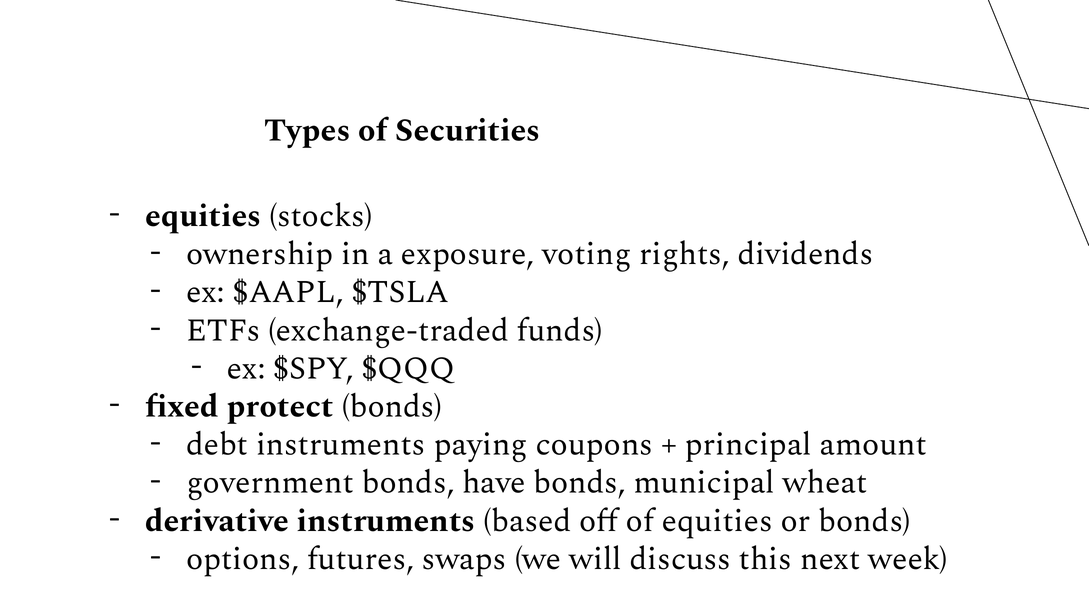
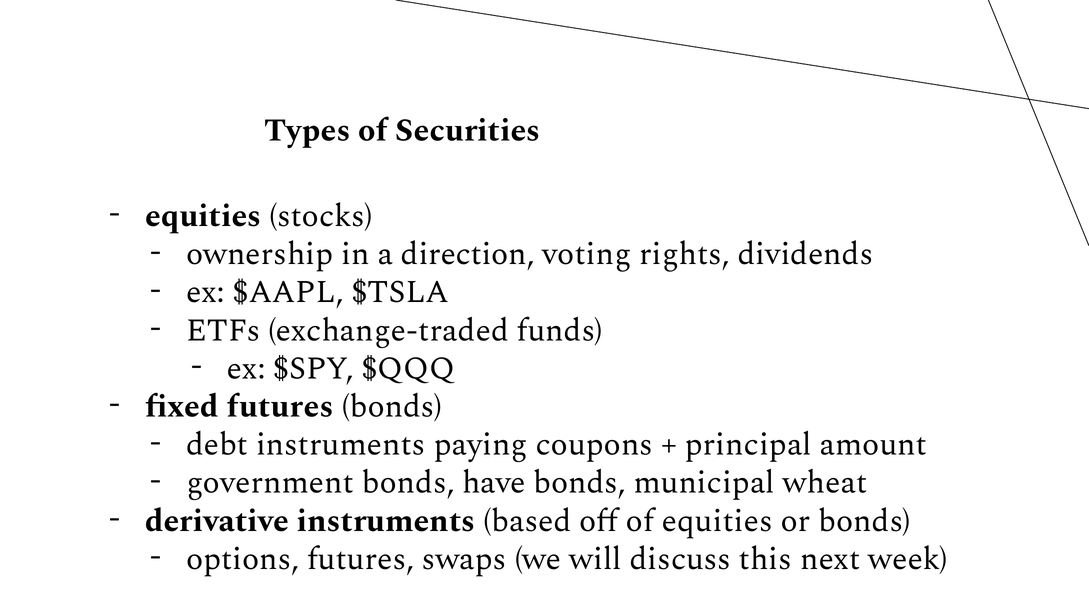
exposure: exposure -> direction
fixed protect: protect -> futures
